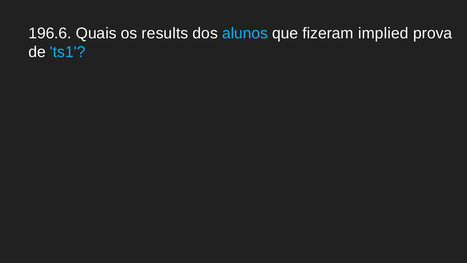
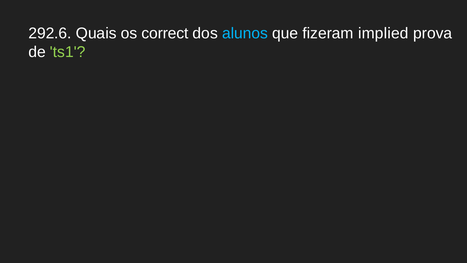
196.6: 196.6 -> 292.6
results: results -> correct
ts1 colour: light blue -> light green
